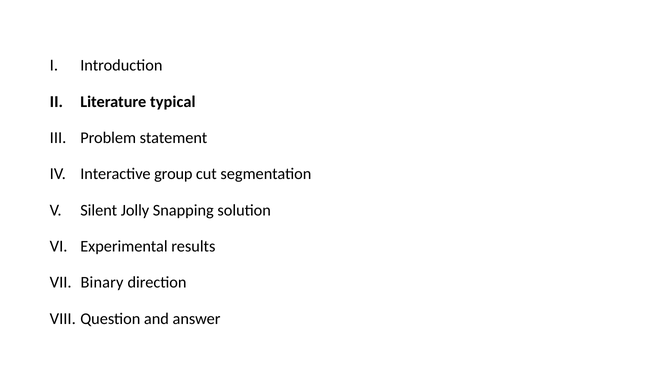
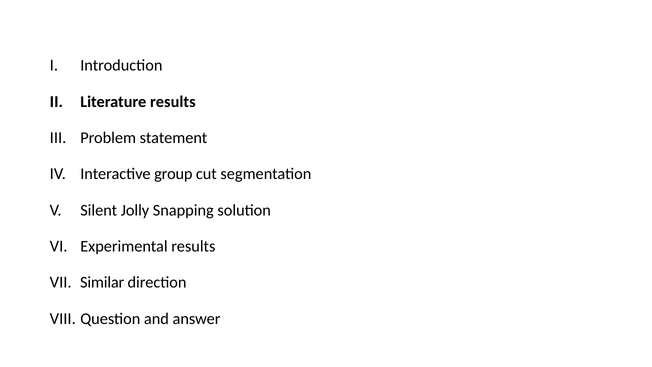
Literature typical: typical -> results
Binary: Binary -> Similar
